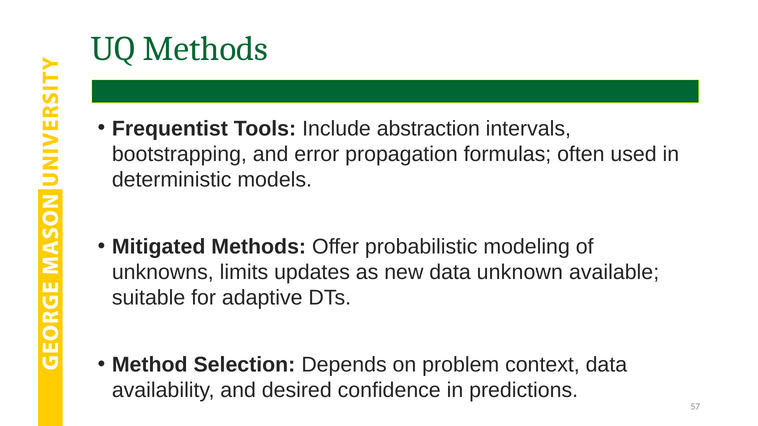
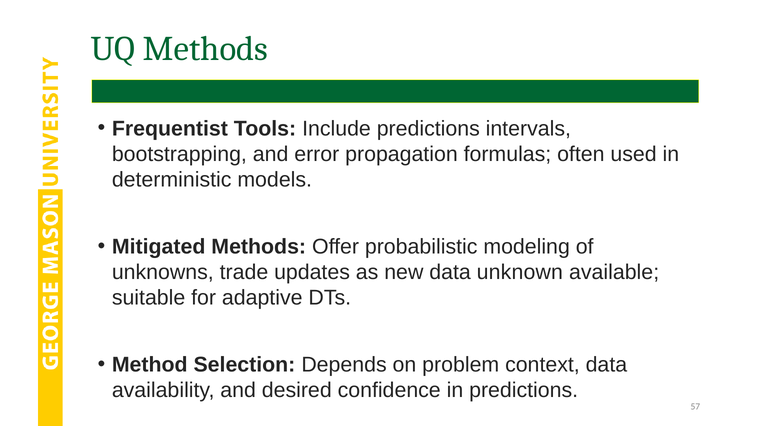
Include abstraction: abstraction -> predictions
limits: limits -> trade
